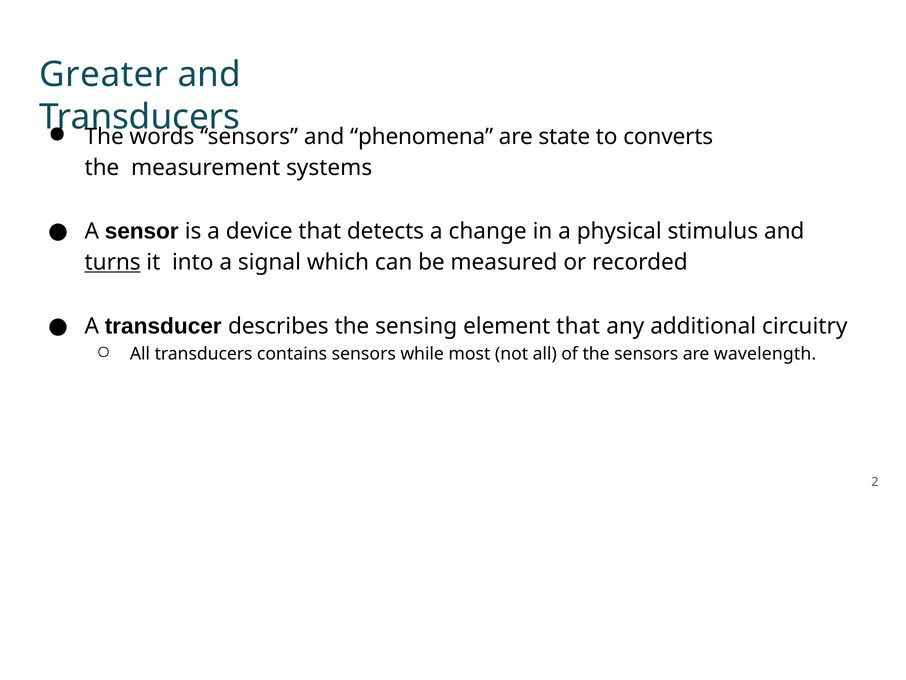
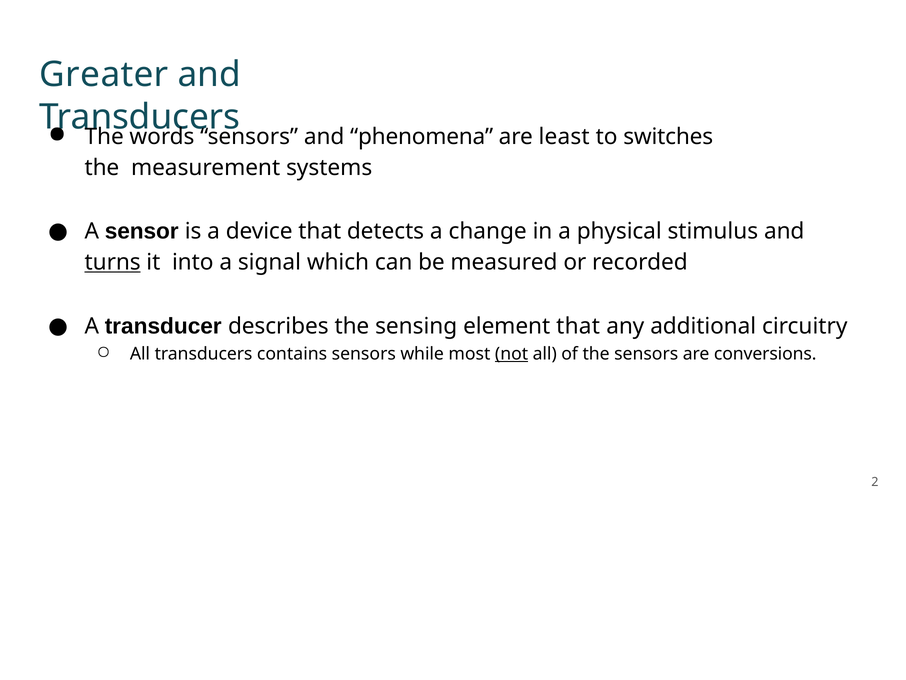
state: state -> least
converts: converts -> switches
not underline: none -> present
wavelength: wavelength -> conversions
